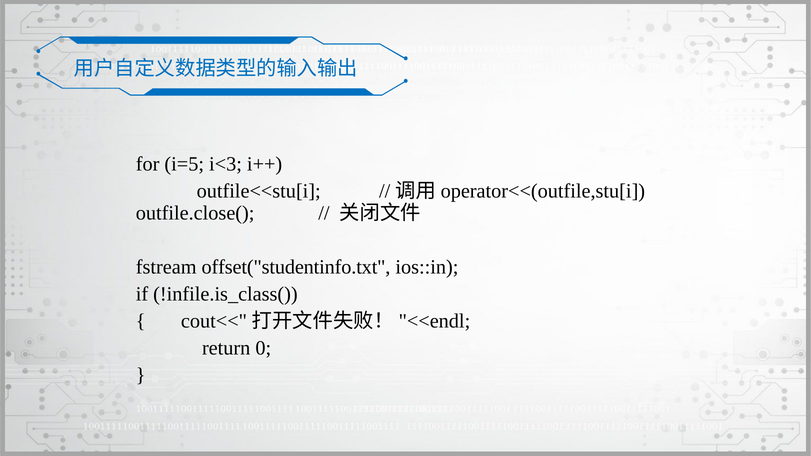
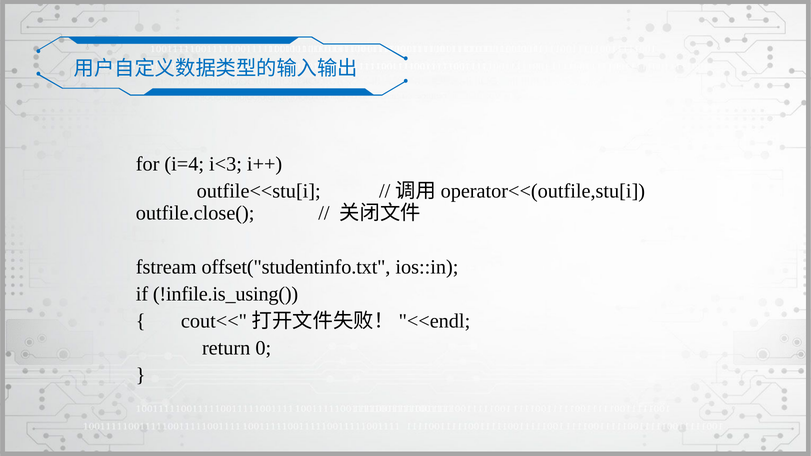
i=5: i=5 -> i=4
!infile.is_class(: !infile.is_class( -> !infile.is_using(
